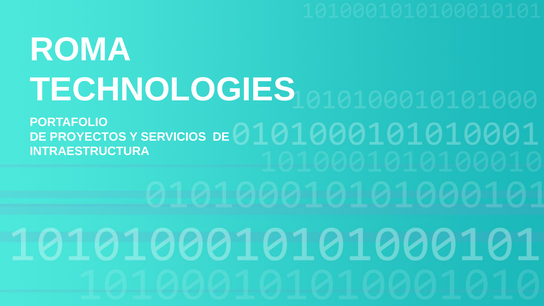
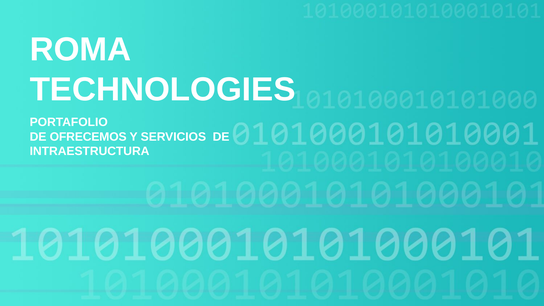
PROYECTOS: PROYECTOS -> OFRECEMOS
